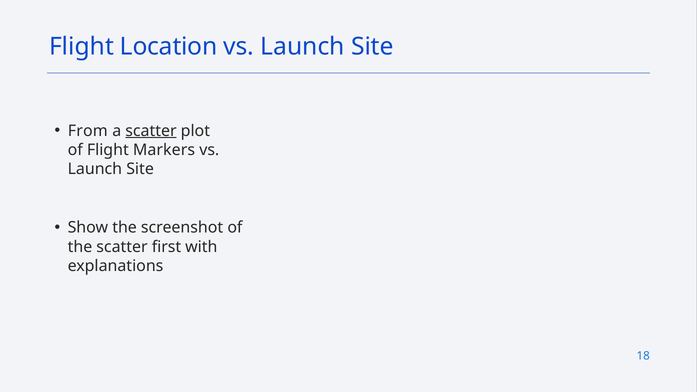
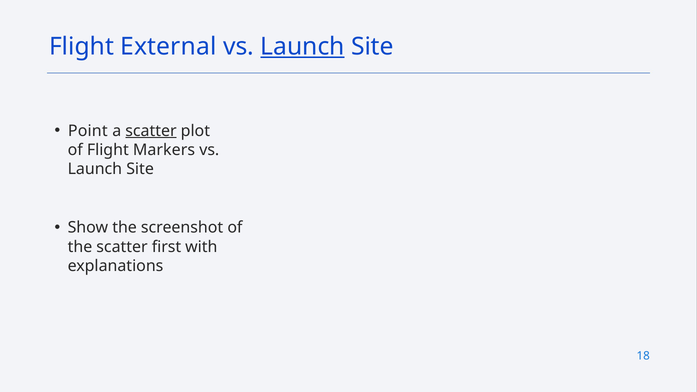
Location: Location -> External
Launch at (303, 47) underline: none -> present
From: From -> Point
